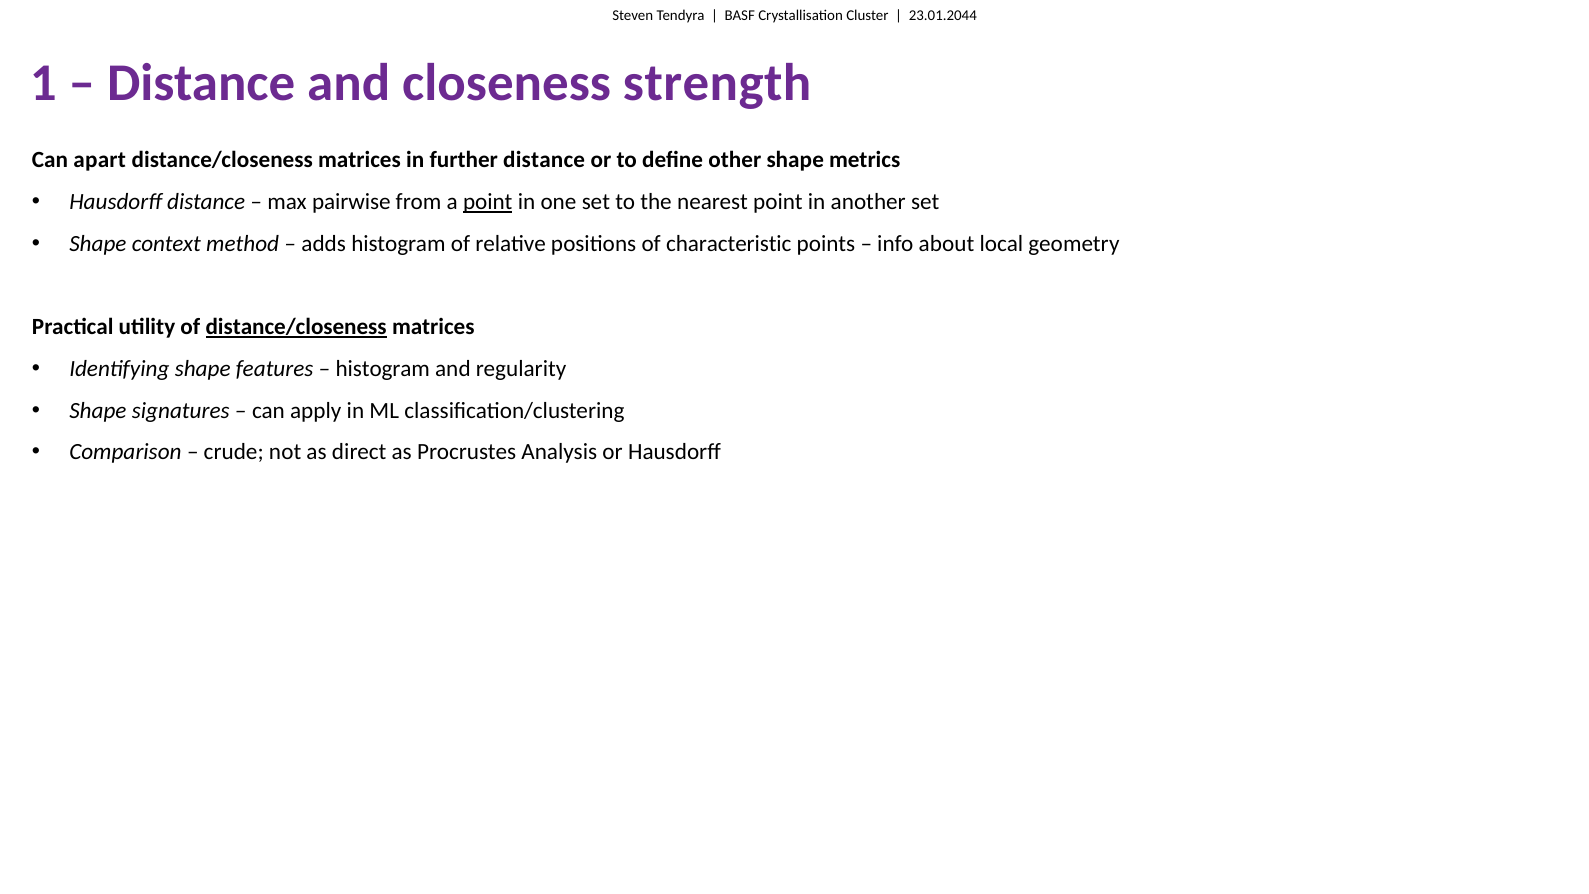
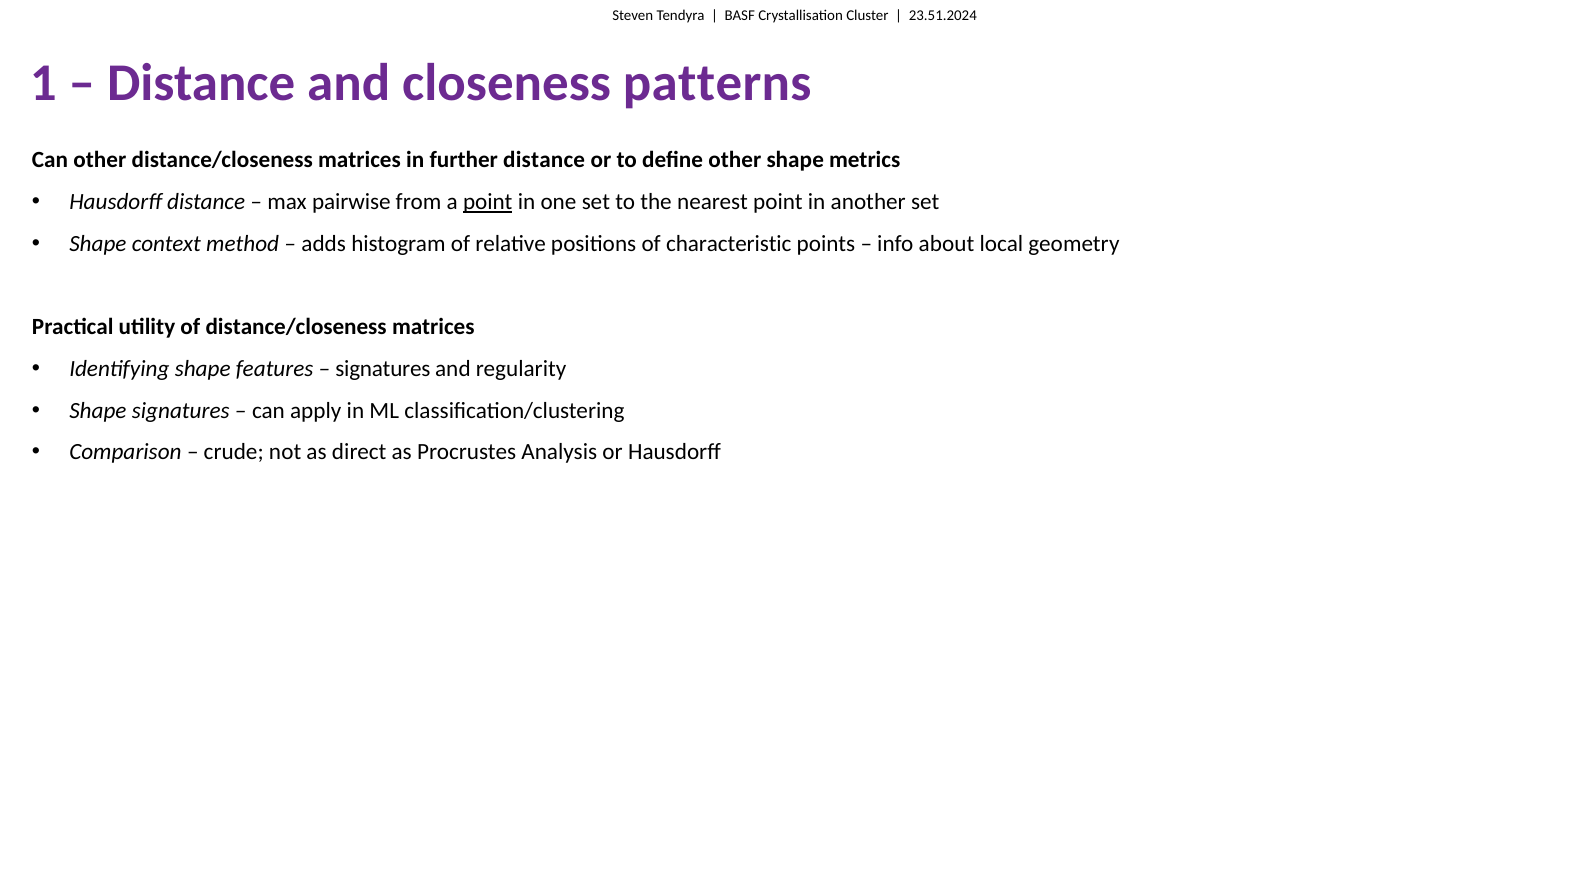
23.01.2044: 23.01.2044 -> 23.51.2024
strength: strength -> patterns
Can apart: apart -> other
distance/closeness at (296, 327) underline: present -> none
histogram at (383, 369): histogram -> signatures
